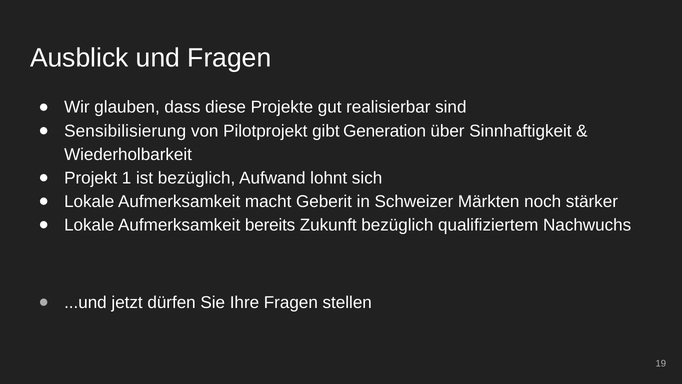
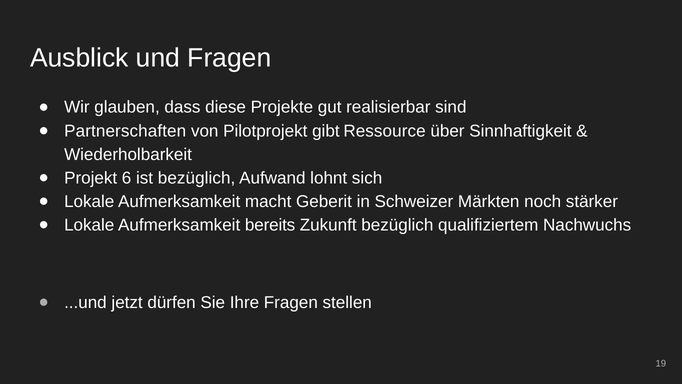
Sensibilisierung: Sensibilisierung -> Partnerschaften
Generation: Generation -> Ressource
1: 1 -> 6
